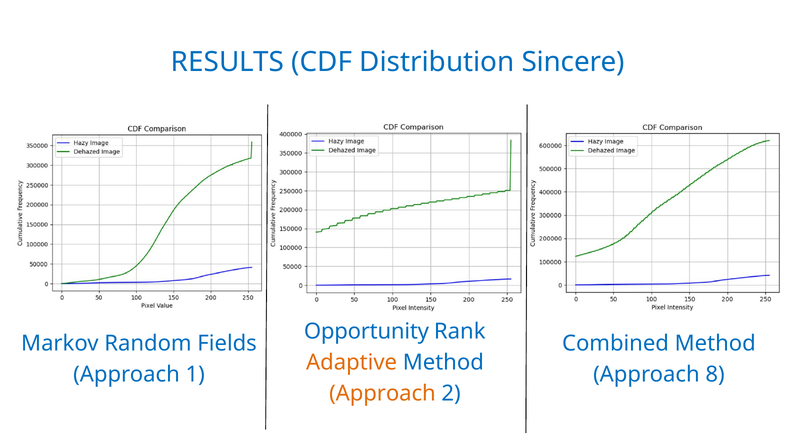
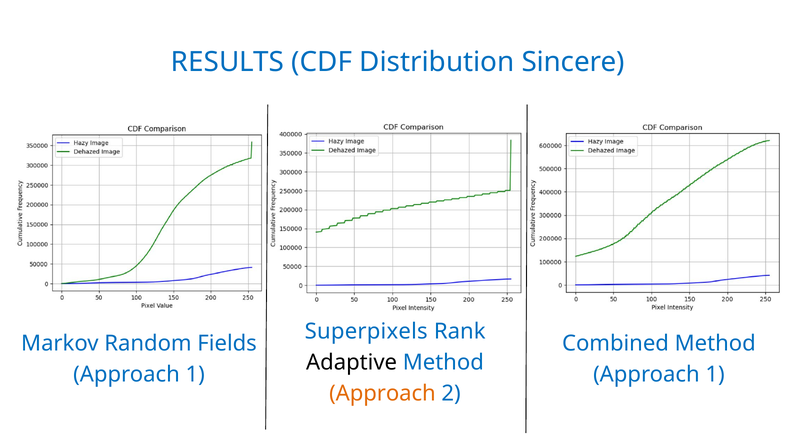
Opportunity: Opportunity -> Superpixels
Adaptive colour: orange -> black
8 at (715, 374): 8 -> 1
